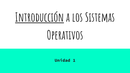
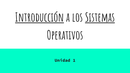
Sistemas underline: none -> present
